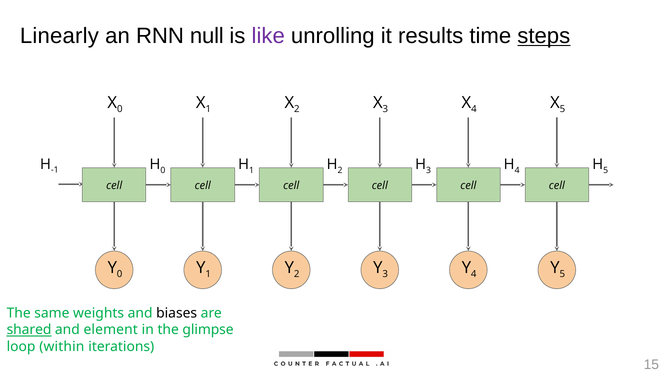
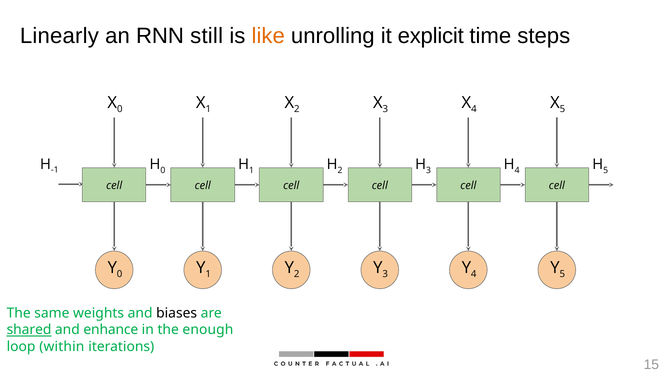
null: null -> still
like colour: purple -> orange
results: results -> explicit
steps underline: present -> none
element: element -> enhance
glimpse: glimpse -> enough
